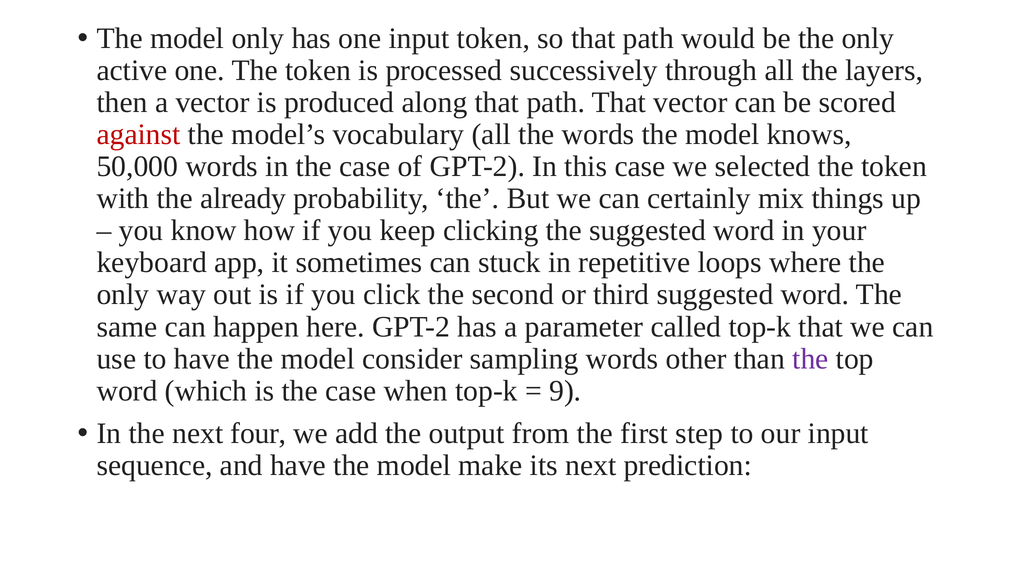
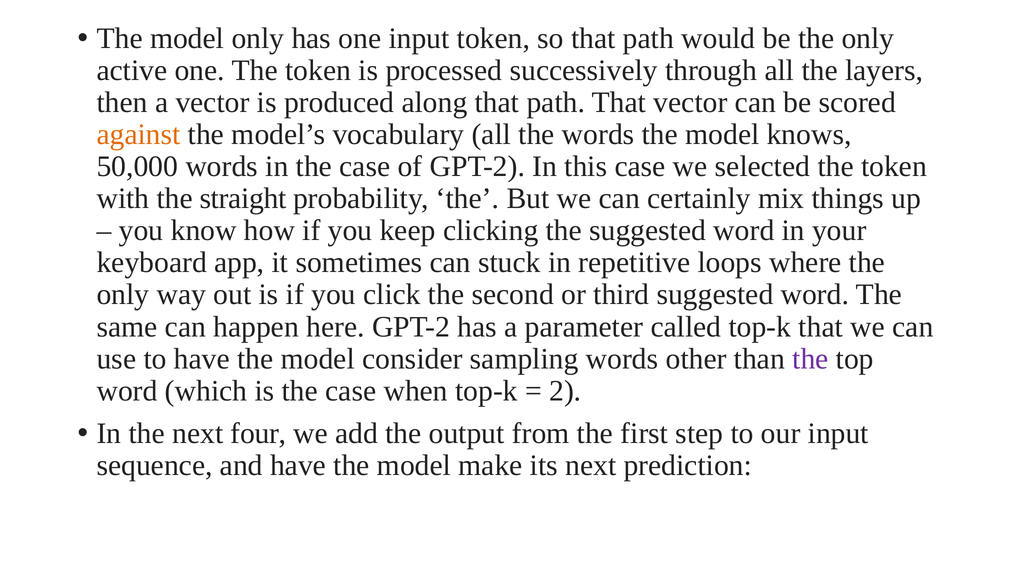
against colour: red -> orange
already: already -> straight
9: 9 -> 2
